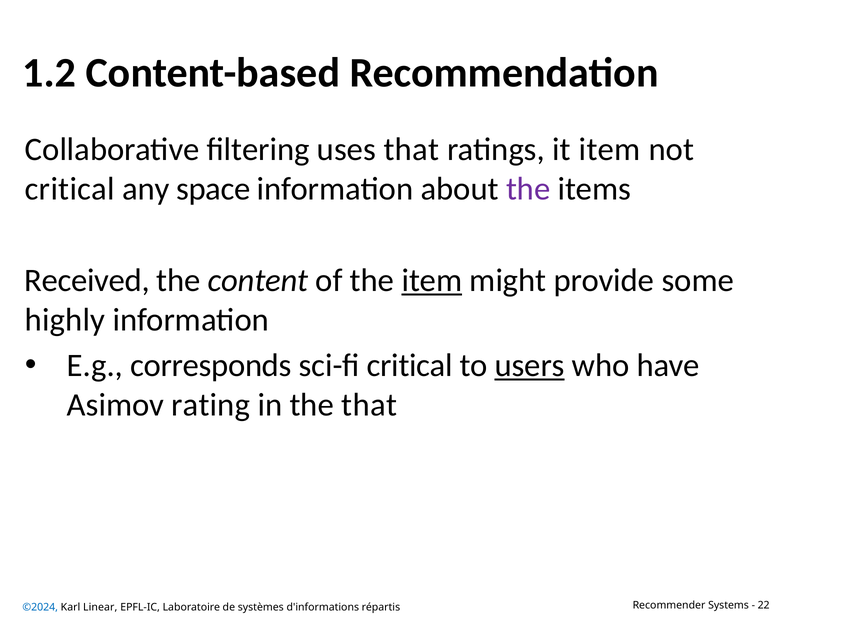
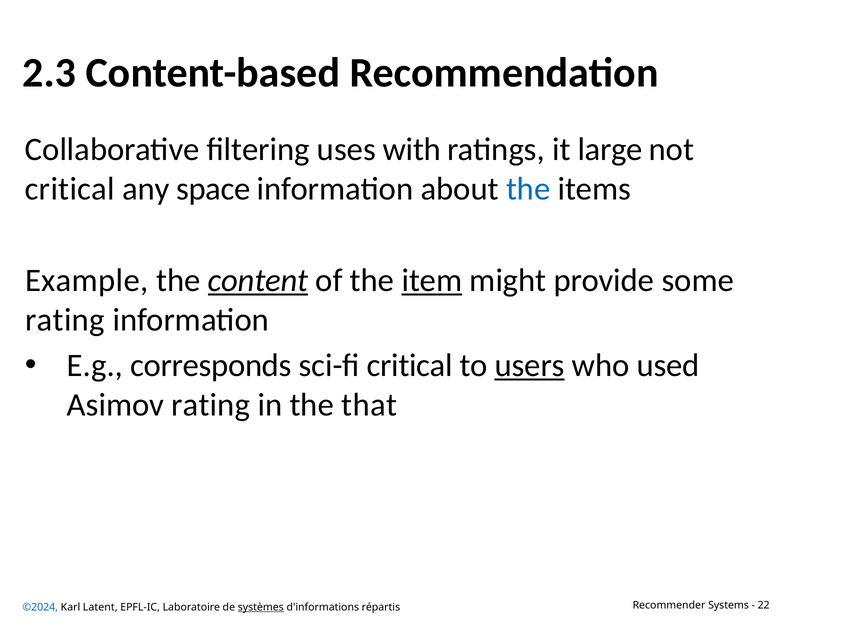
1.2: 1.2 -> 2.3
uses that: that -> with
it item: item -> large
the at (528, 189) colour: purple -> blue
Received: Received -> Example
content underline: none -> present
highly at (65, 320): highly -> rating
have: have -> used
Linear: Linear -> Latent
systèmes underline: none -> present
